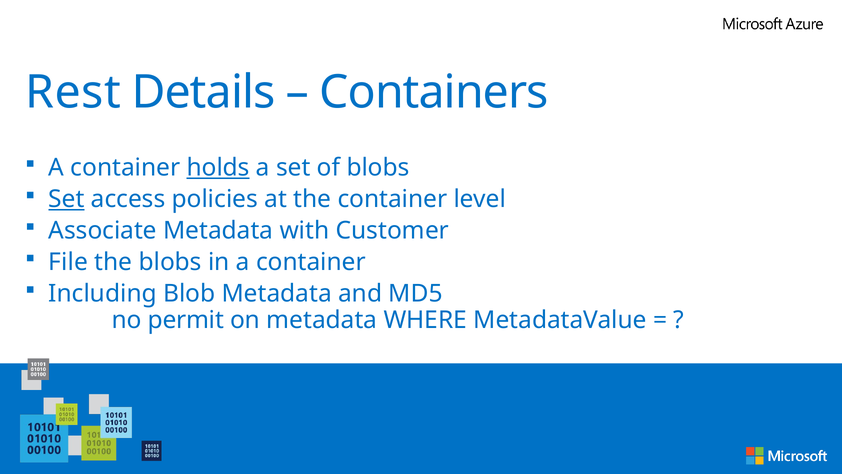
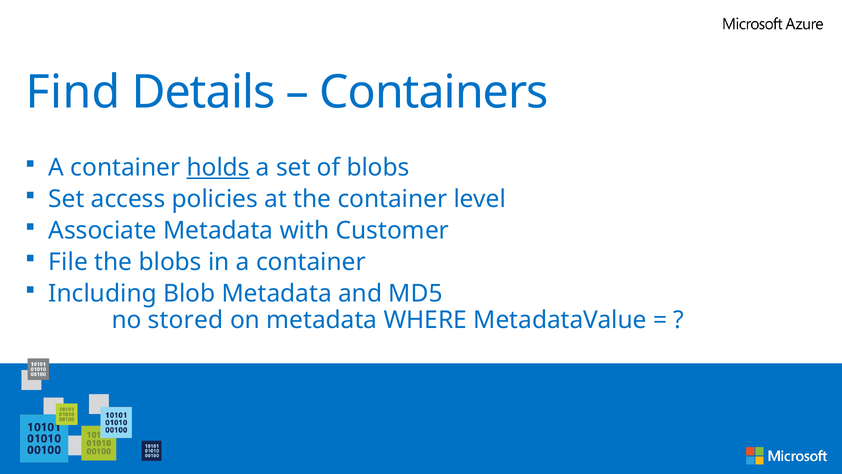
Rest: Rest -> Find
Set at (66, 199) underline: present -> none
permit: permit -> stored
